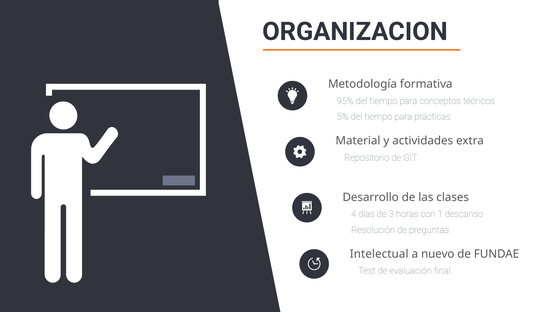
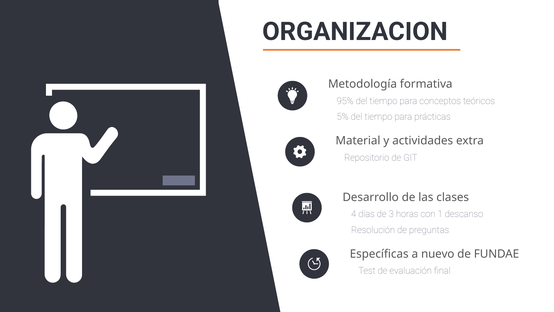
Intelectual: Intelectual -> Específicas
